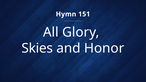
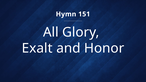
Skies: Skies -> Exalt
